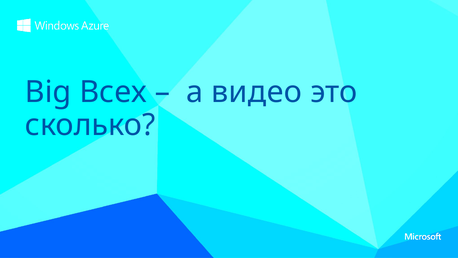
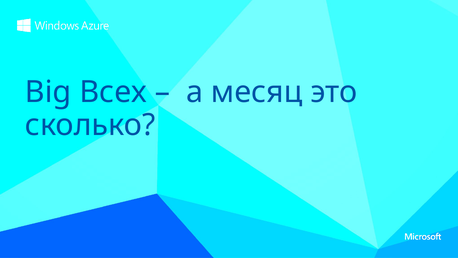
видео: видео -> месяц
